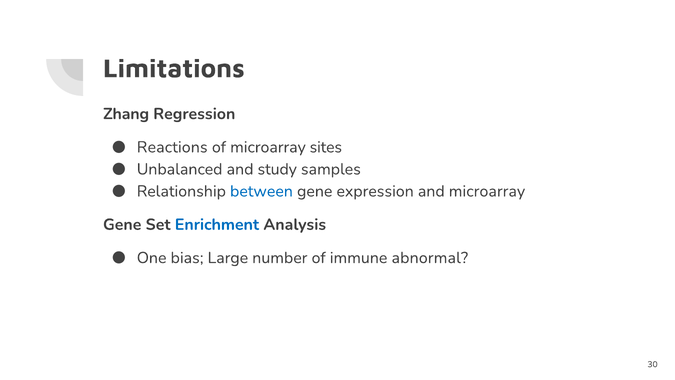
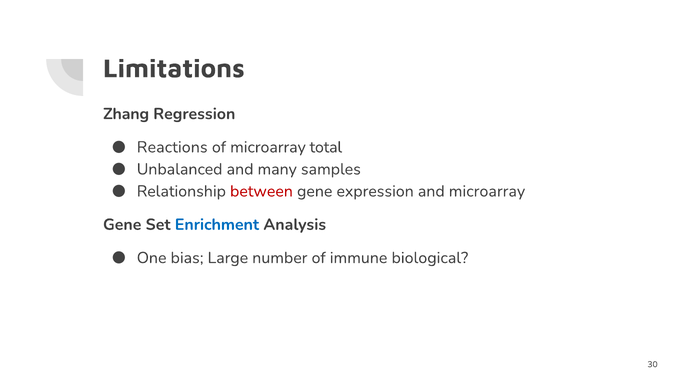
sites: sites -> total
study: study -> many
between colour: blue -> red
abnormal: abnormal -> biological
